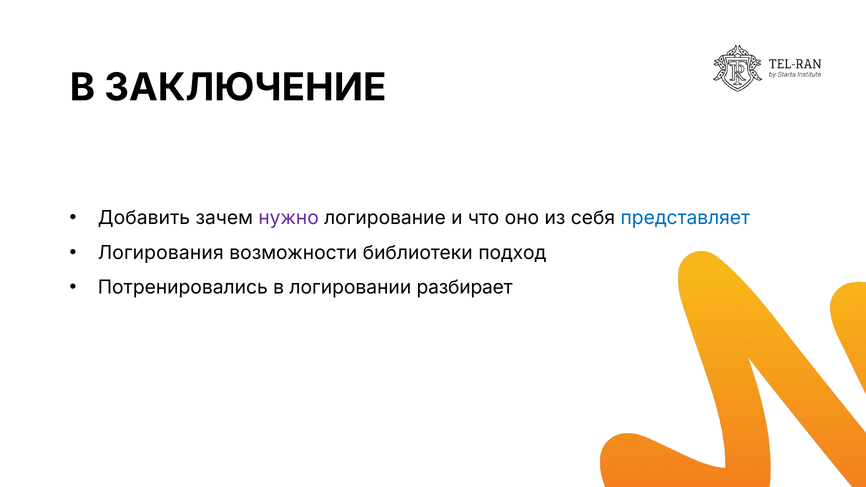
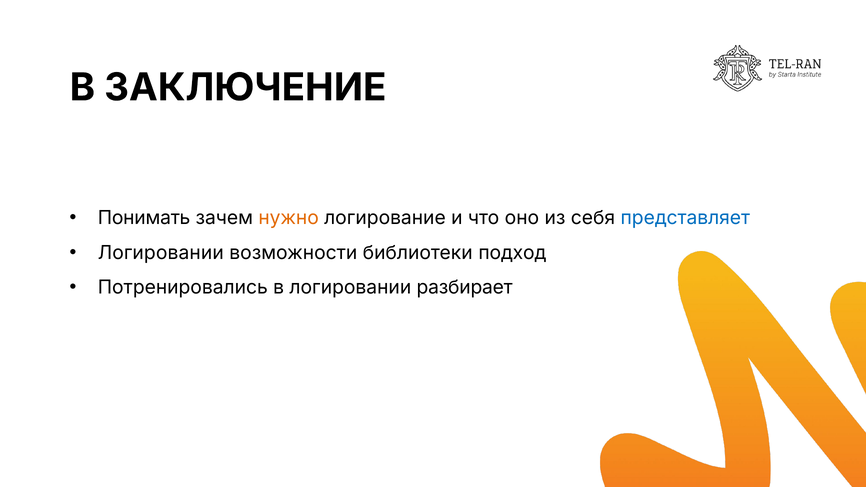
Добавить: Добавить -> Понимать
нужно colour: purple -> orange
Логирования at (161, 253): Логирования -> Логировании
